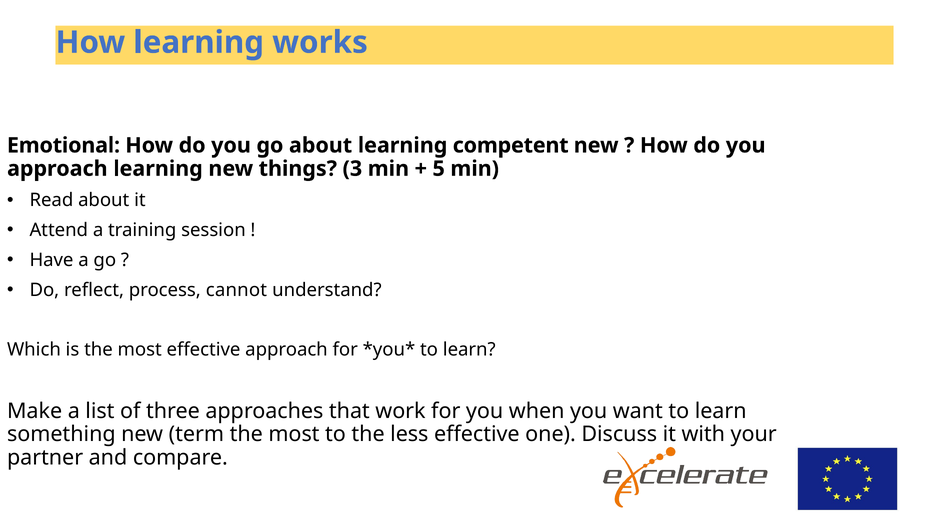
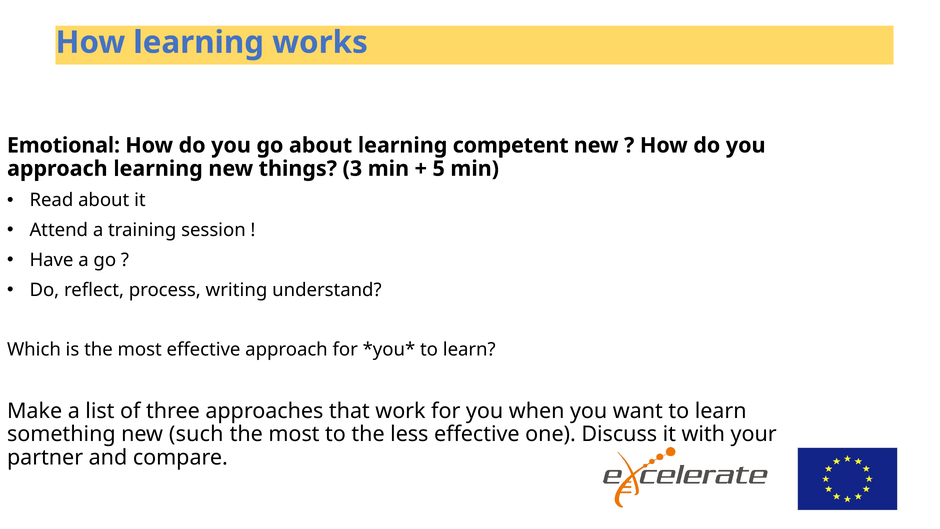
cannot: cannot -> writing
term: term -> such
